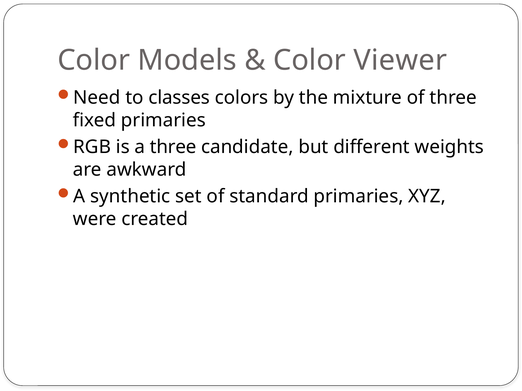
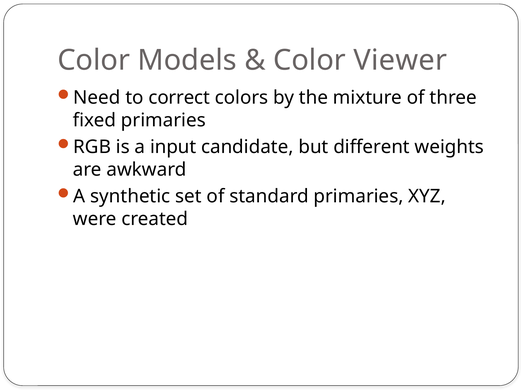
classes: classes -> correct
a three: three -> input
